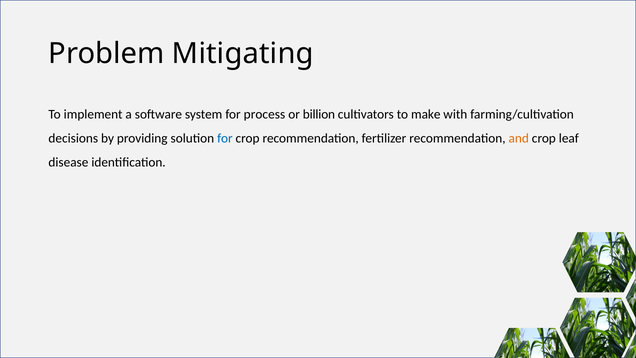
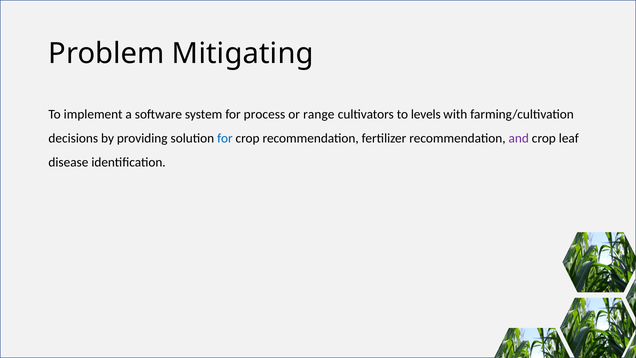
billion: billion -> range
make: make -> levels
and colour: orange -> purple
